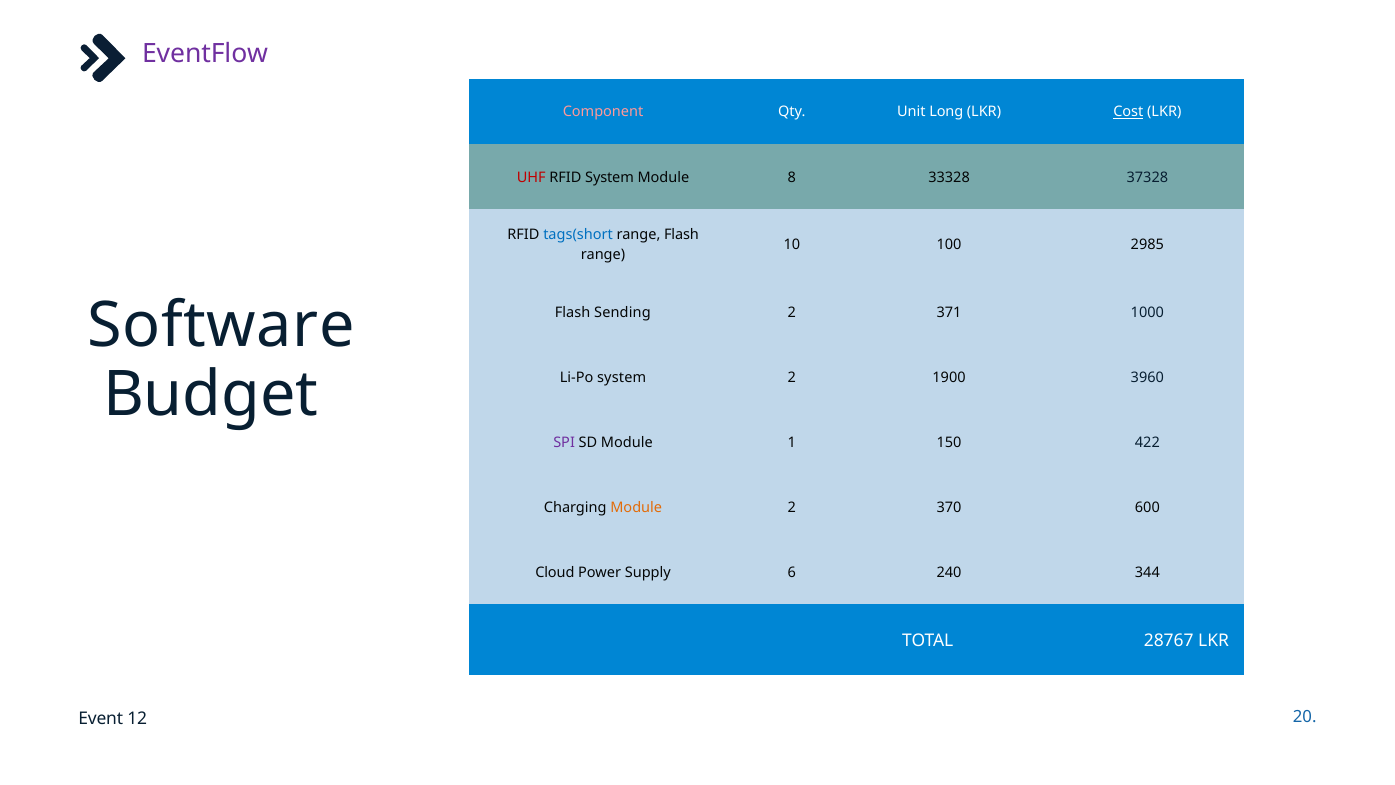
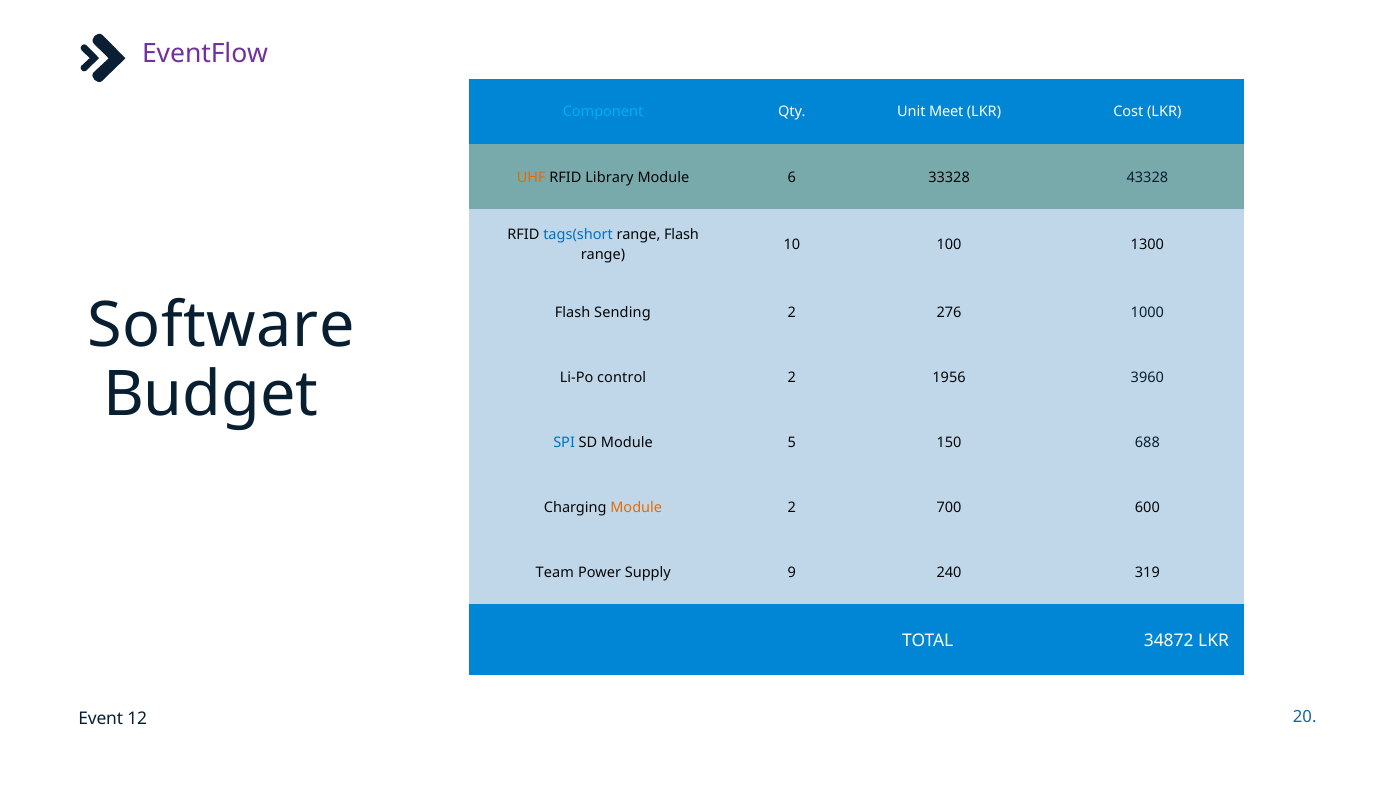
Component colour: pink -> light blue
Long: Long -> Meet
Cost underline: present -> none
UHF colour: red -> orange
RFID System: System -> Library
8: 8 -> 6
37328: 37328 -> 43328
2985: 2985 -> 1300
371: 371 -> 276
Li-Po system: system -> control
1900: 1900 -> 1956
SPI colour: purple -> blue
1: 1 -> 5
422: 422 -> 688
370: 370 -> 700
Cloud: Cloud -> Team
6: 6 -> 9
344: 344 -> 319
28767: 28767 -> 34872
